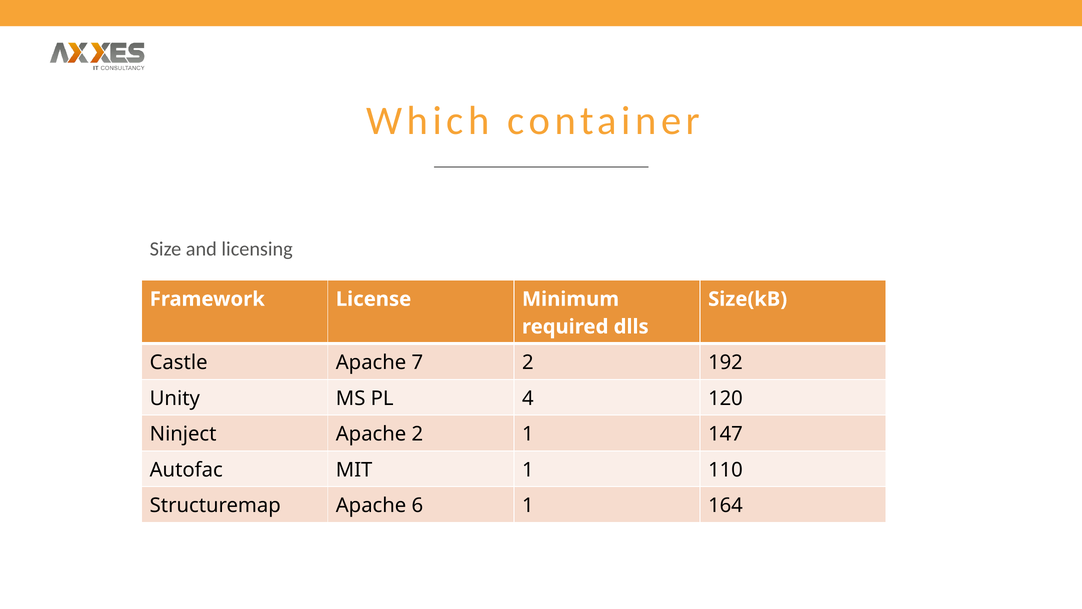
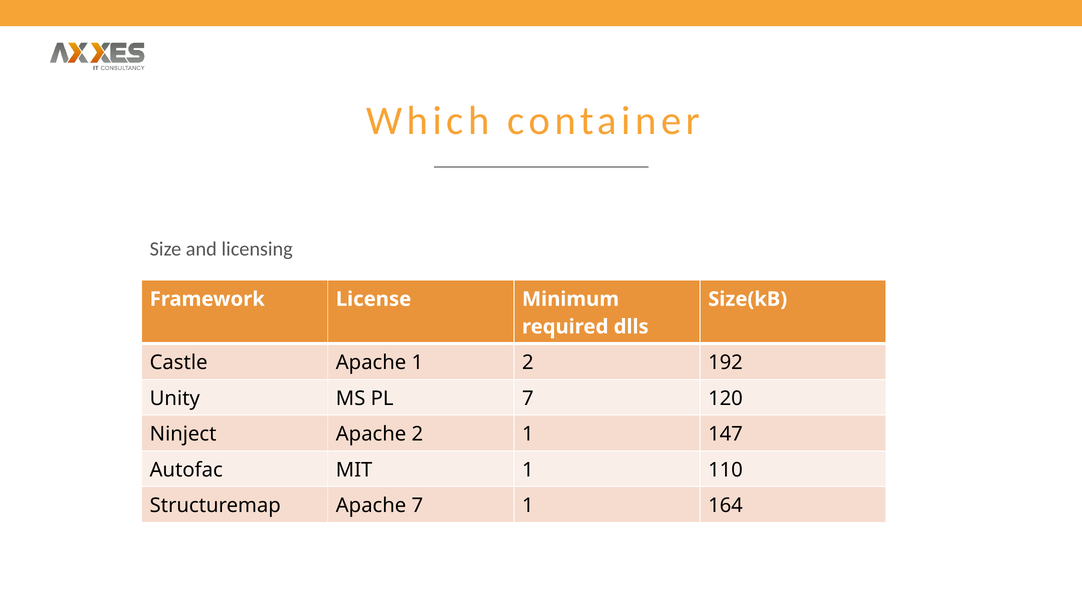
Apache 7: 7 -> 1
PL 4: 4 -> 7
Apache 6: 6 -> 7
